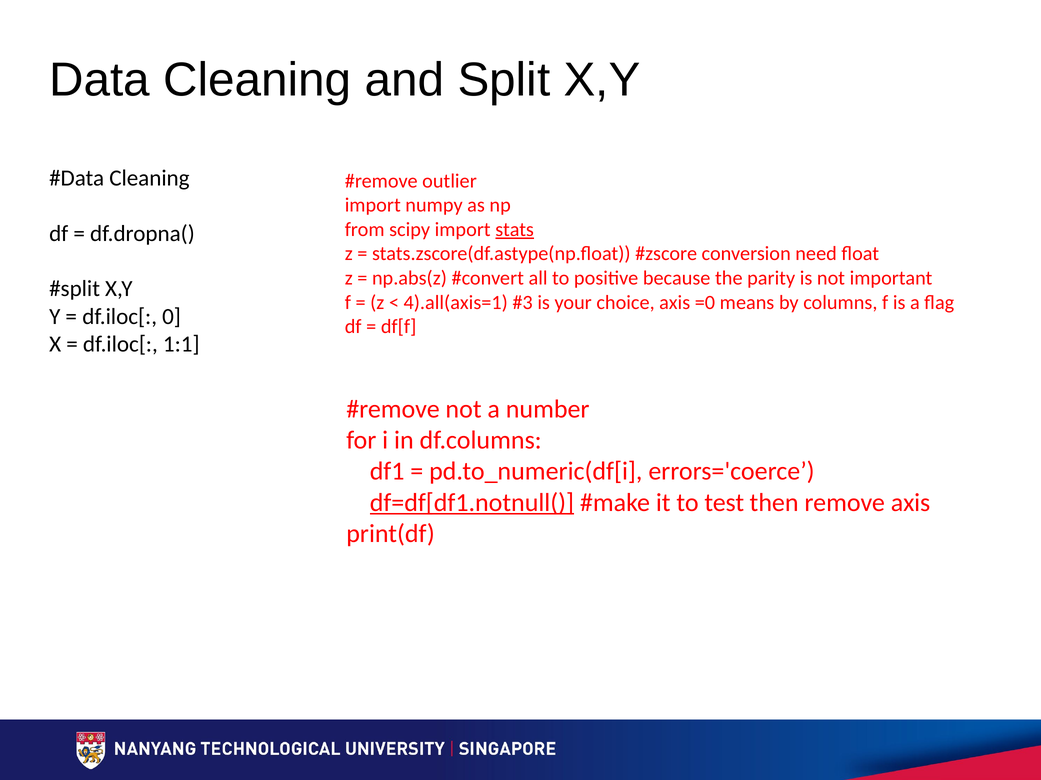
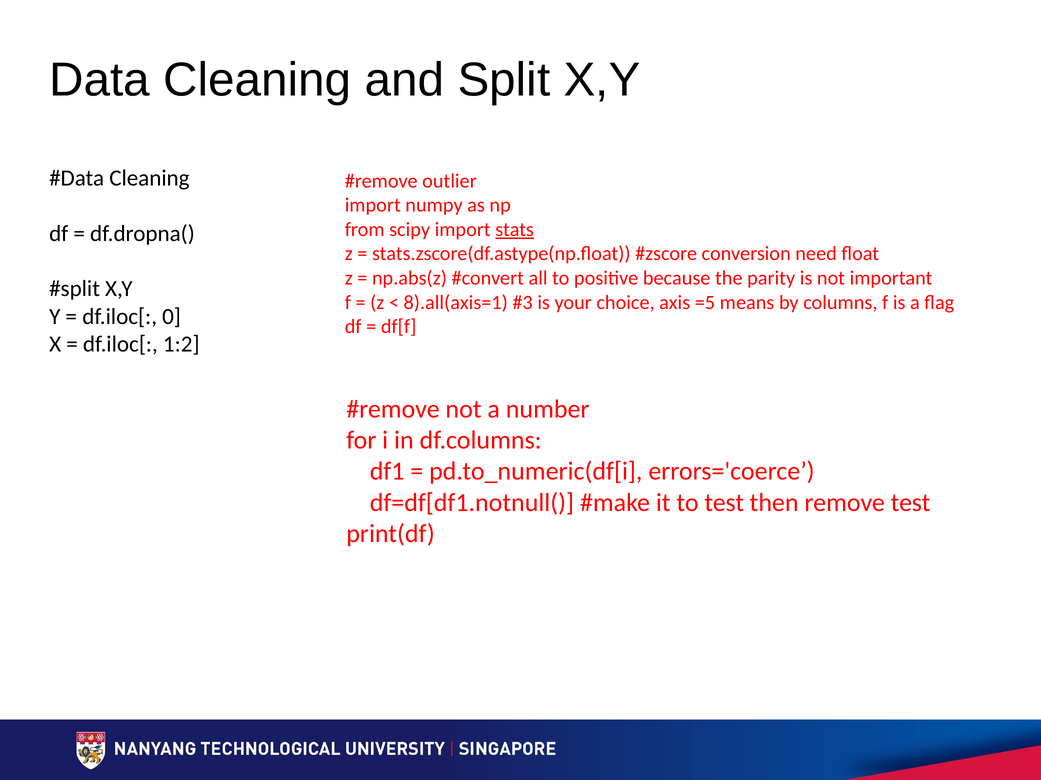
4).all(axis=1: 4).all(axis=1 -> 8).all(axis=1
=0: =0 -> =5
1:1: 1:1 -> 1:2
df=df[df1.notnull( underline: present -> none
remove axis: axis -> test
